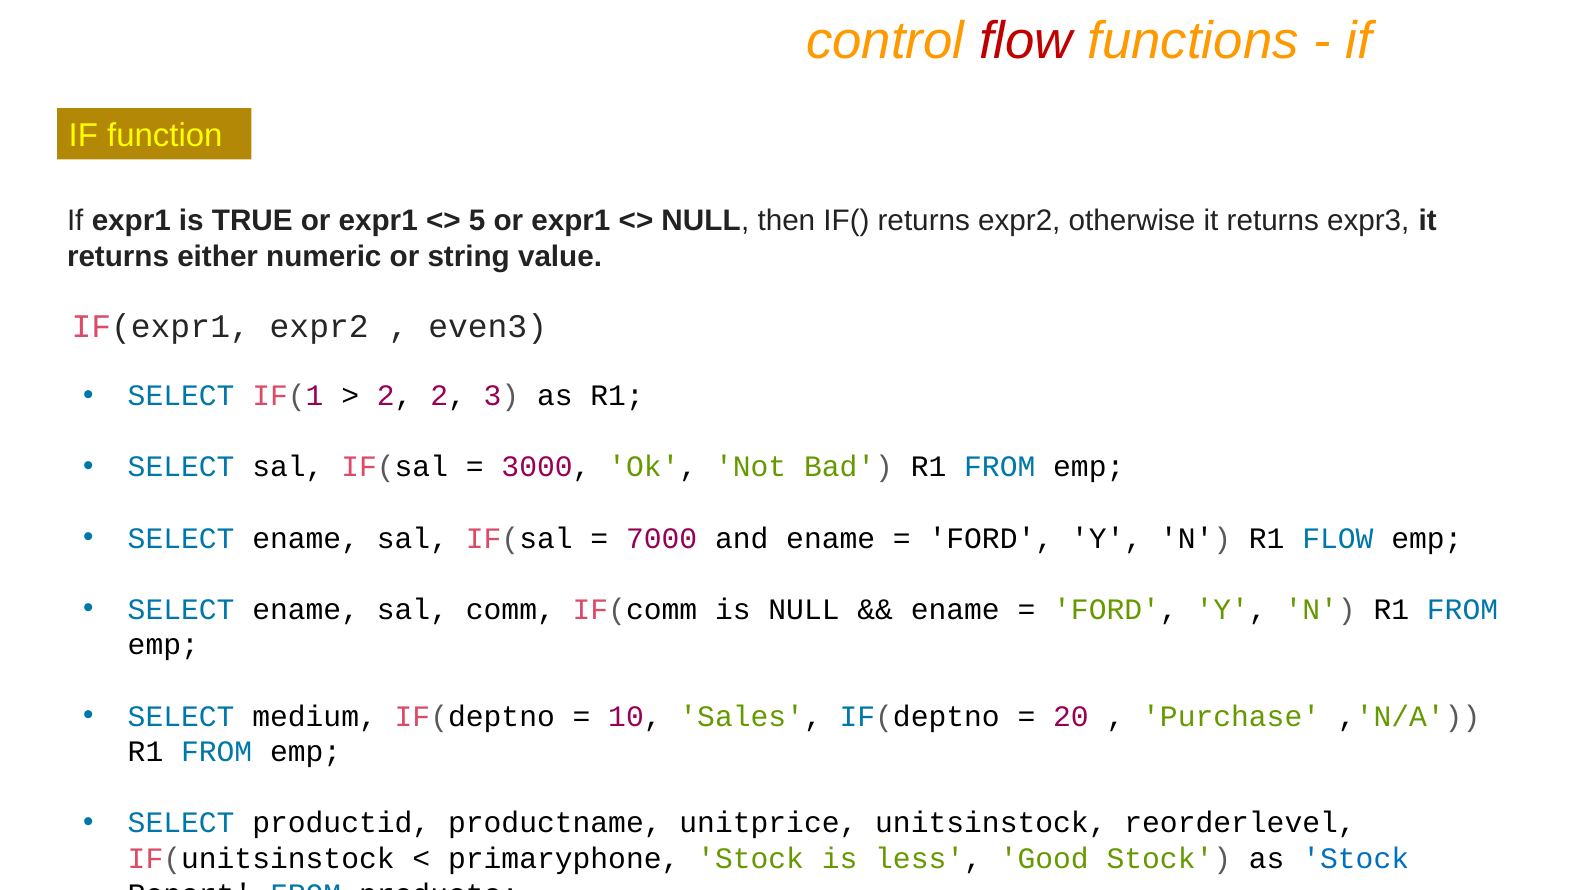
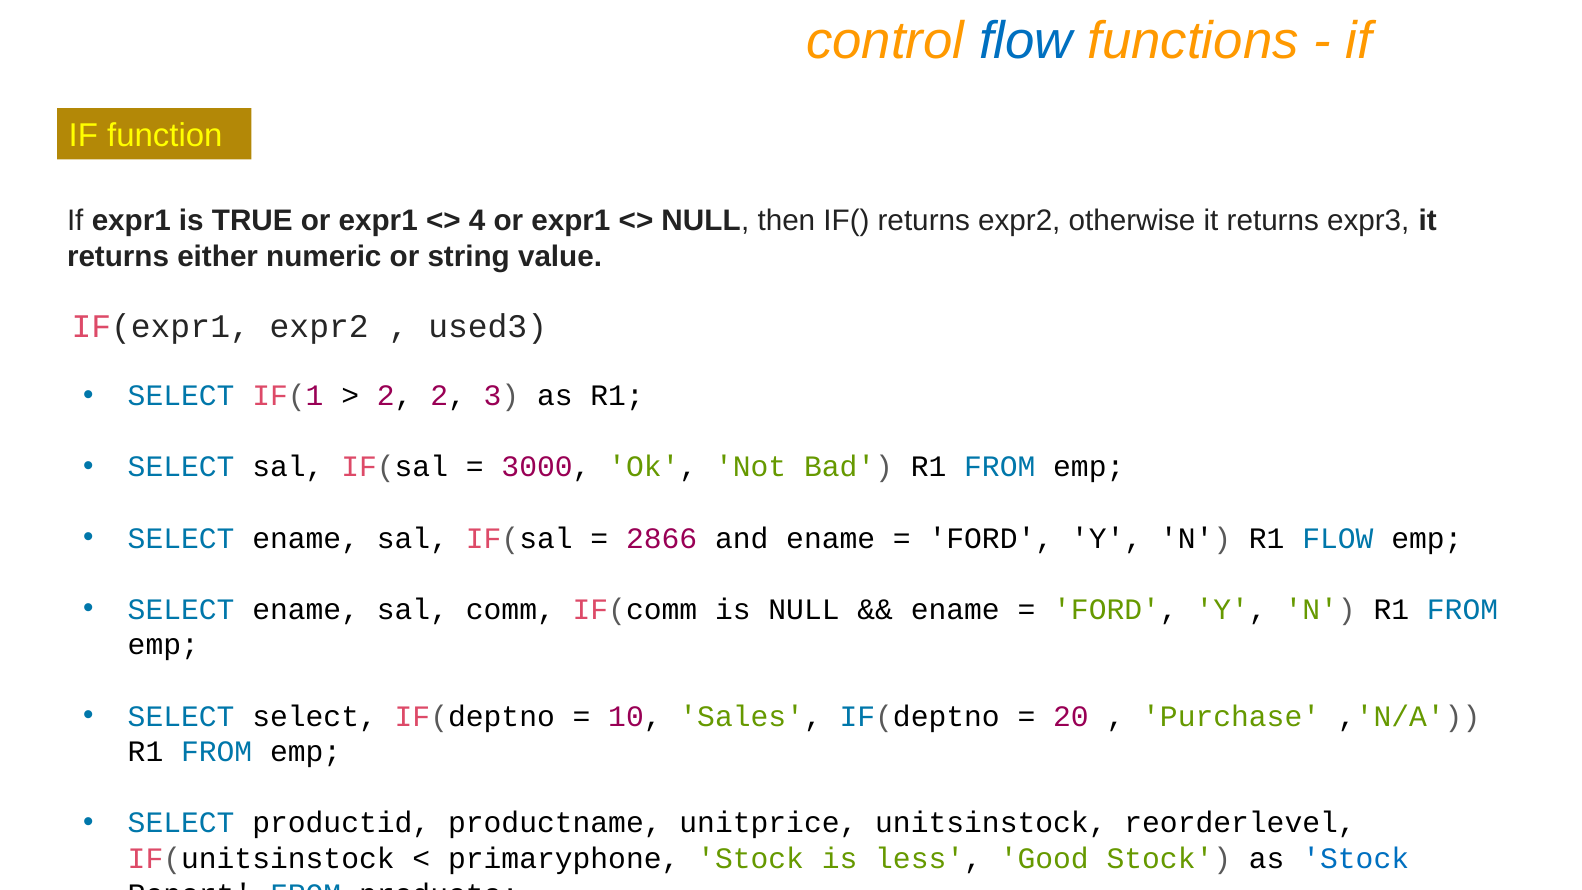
flow at (1026, 41) colour: red -> blue
5: 5 -> 4
even3: even3 -> used3
7000: 7000 -> 2866
SELECT medium: medium -> select
